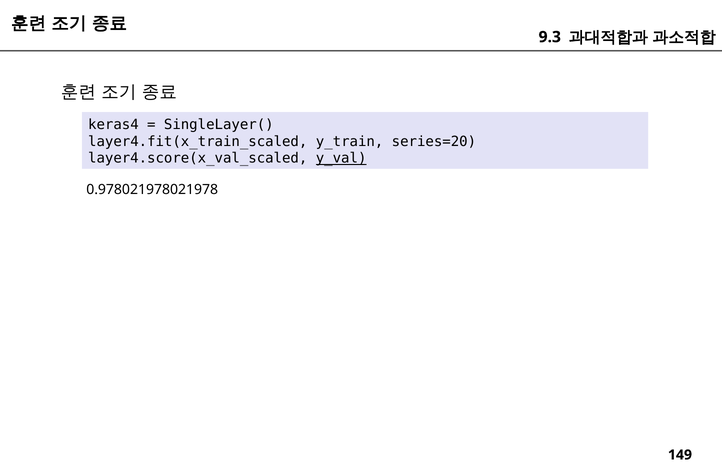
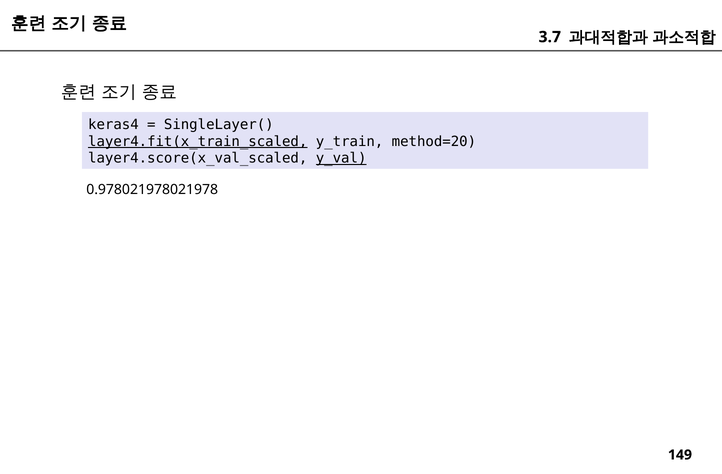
9.3: 9.3 -> 3.7
layer4.fit(x_train_scaled underline: none -> present
series=20: series=20 -> method=20
